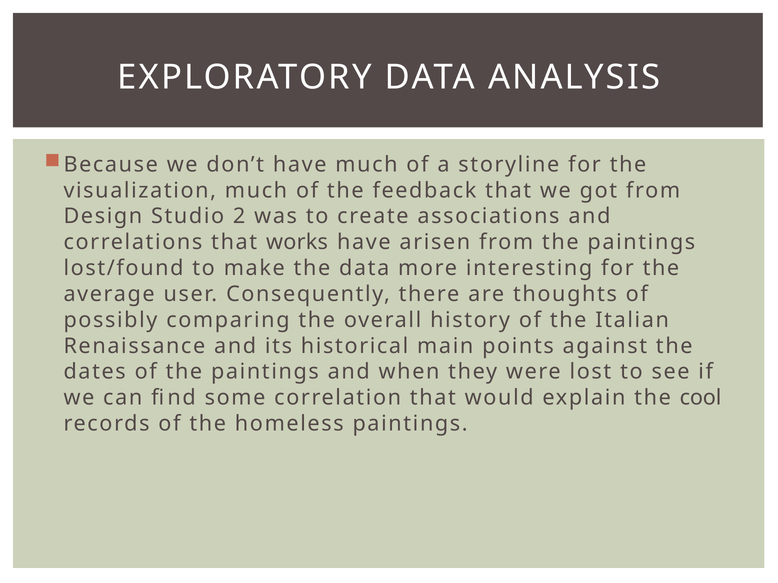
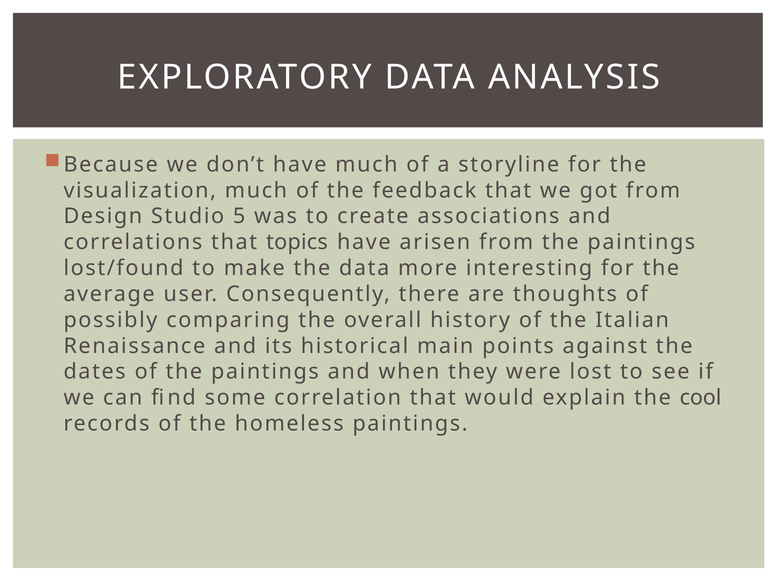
2: 2 -> 5
works: works -> topics
